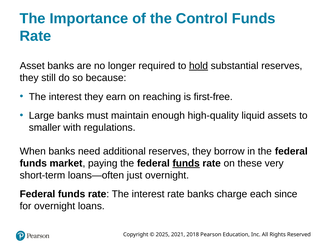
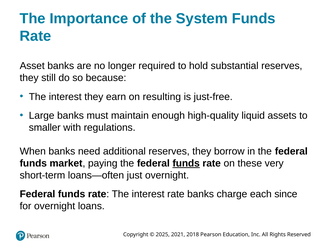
Control: Control -> System
hold underline: present -> none
reaching: reaching -> resulting
first-free: first-free -> just-free
